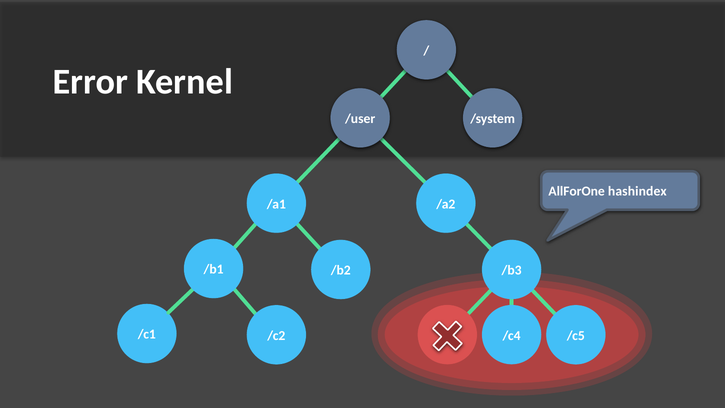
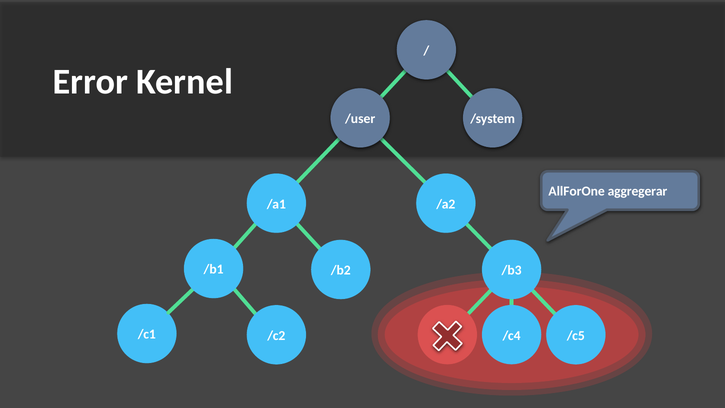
hashindex: hashindex -> aggregerar
